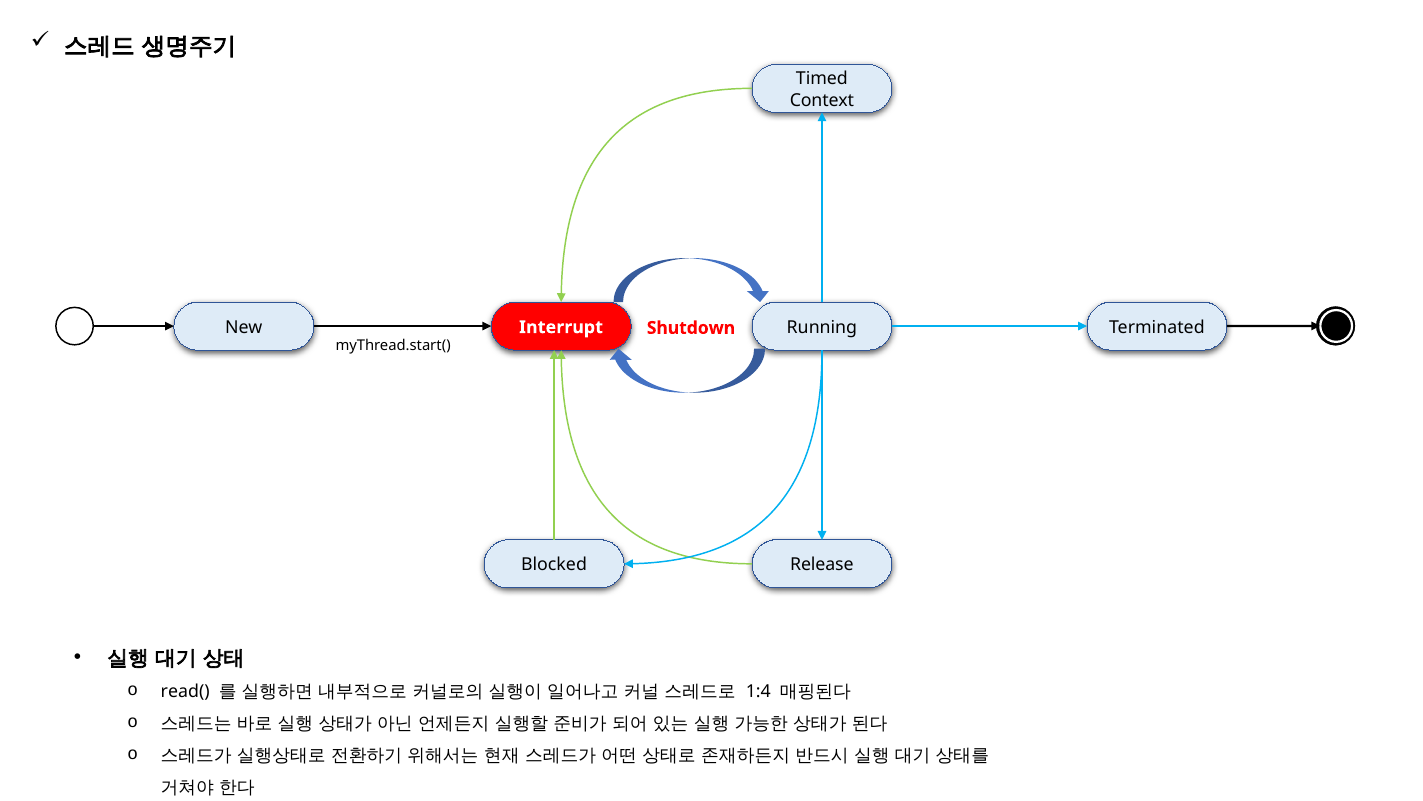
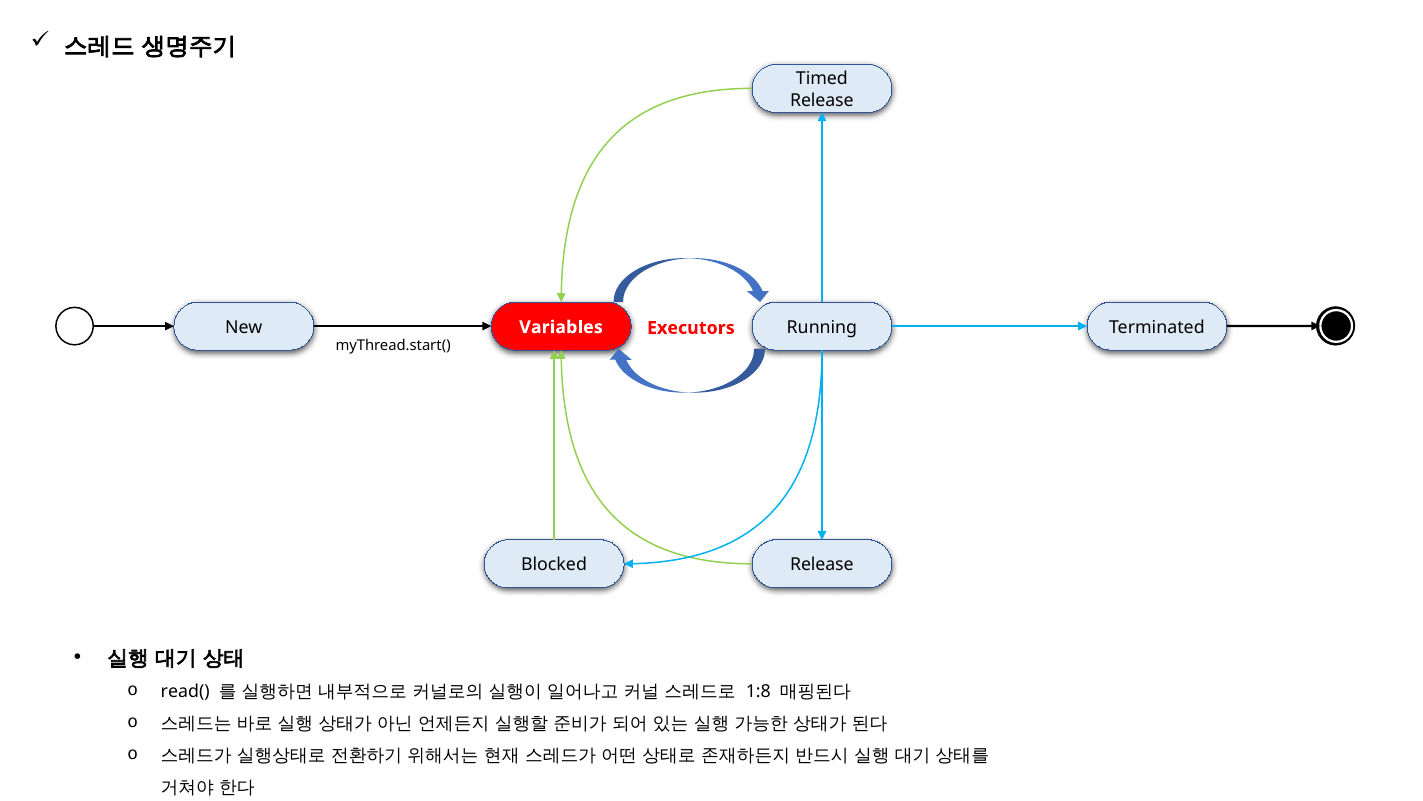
Context at (822, 100): Context -> Release
Interrupt: Interrupt -> Variables
Shutdown: Shutdown -> Executors
1:4: 1:4 -> 1:8
